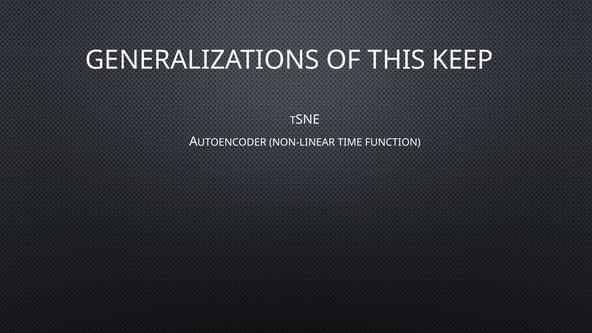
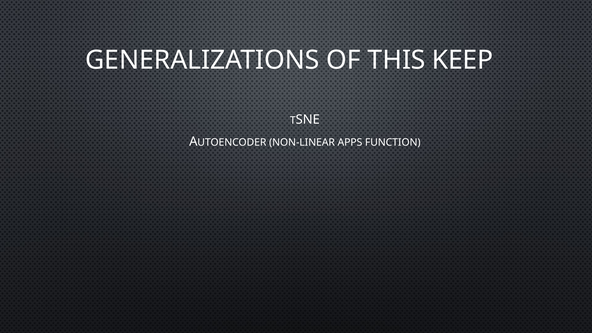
TIME: TIME -> APPS
